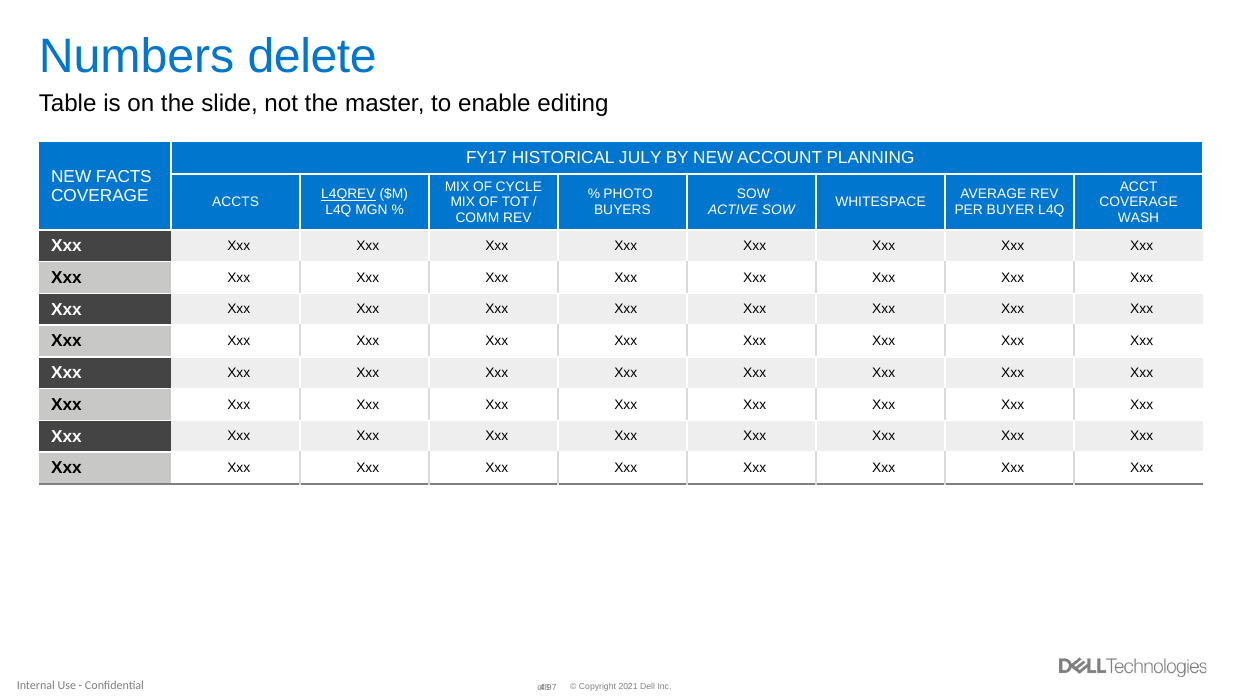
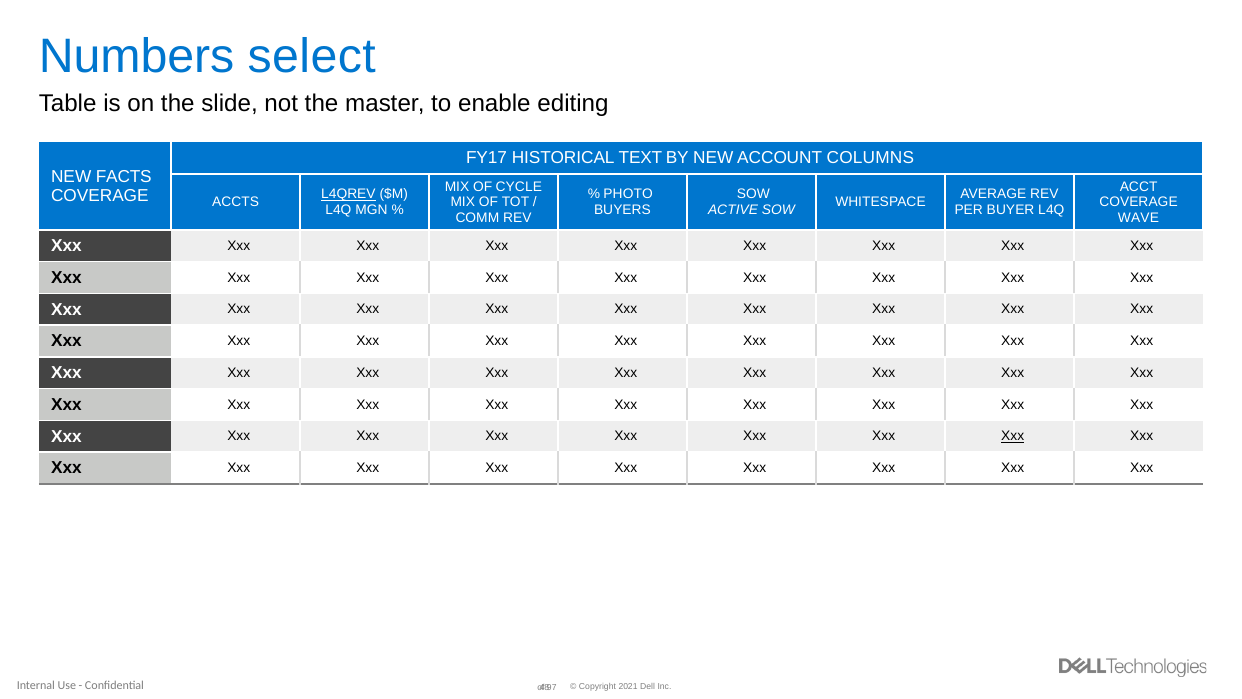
delete: delete -> select
JULY: JULY -> TEXT
PLANNING: PLANNING -> COLUMNS
WASH: WASH -> WAVE
Xxx at (1013, 436) underline: none -> present
